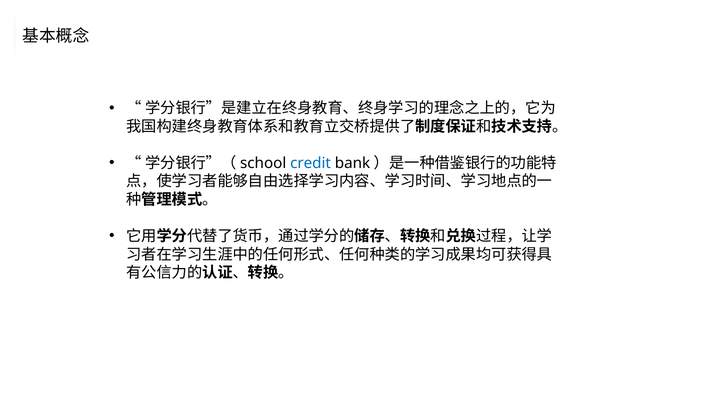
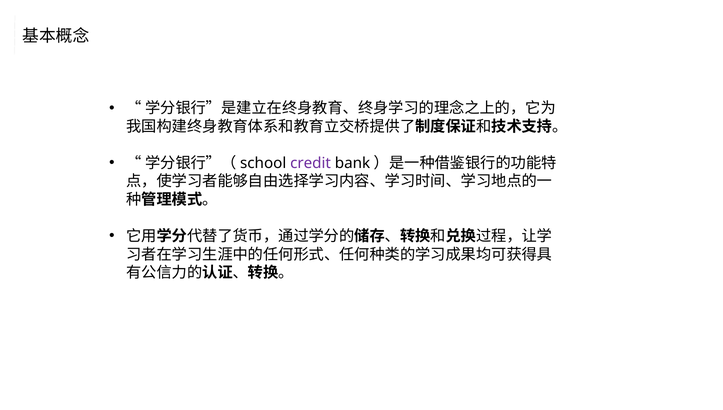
credit colour: blue -> purple
